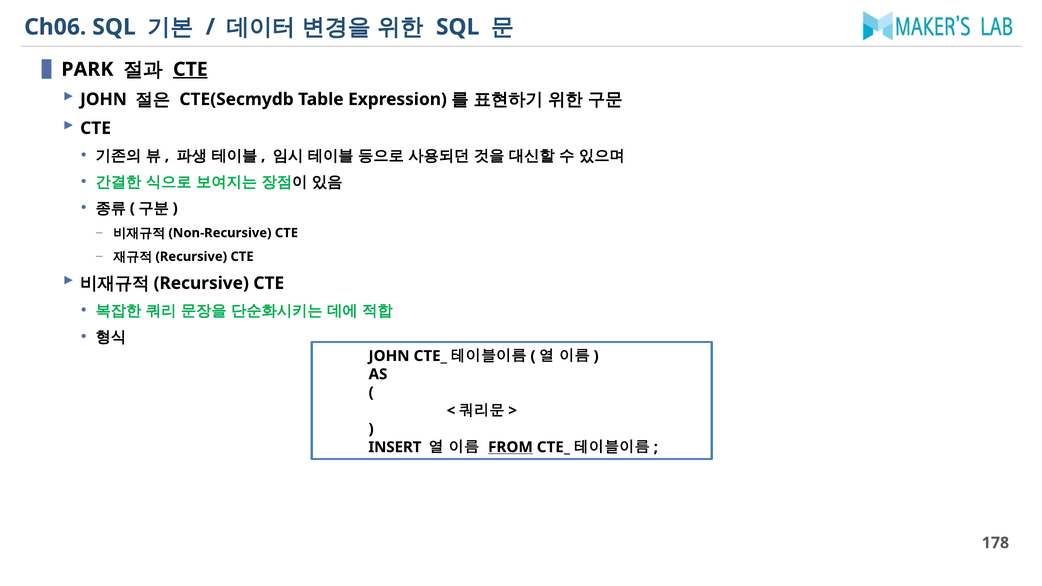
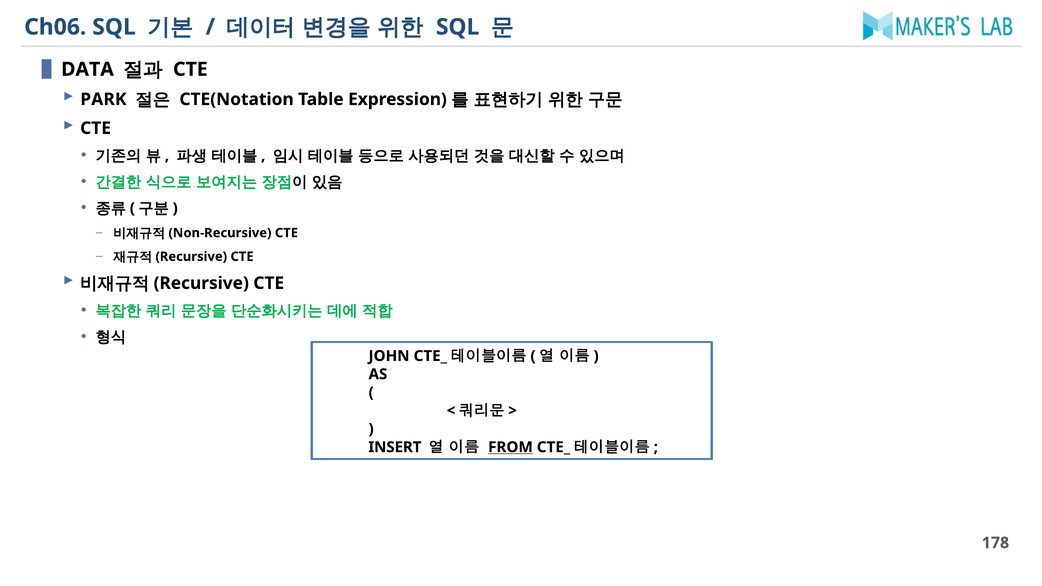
PARK: PARK -> DATA
CTE at (190, 69) underline: present -> none
JOHN at (104, 99): JOHN -> PARK
CTE(Secmydb: CTE(Secmydb -> CTE(Notation
